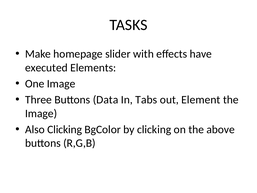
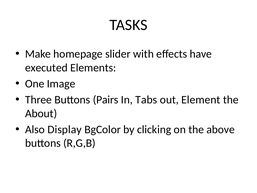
Data: Data -> Pairs
Image at (41, 113): Image -> About
Also Clicking: Clicking -> Display
